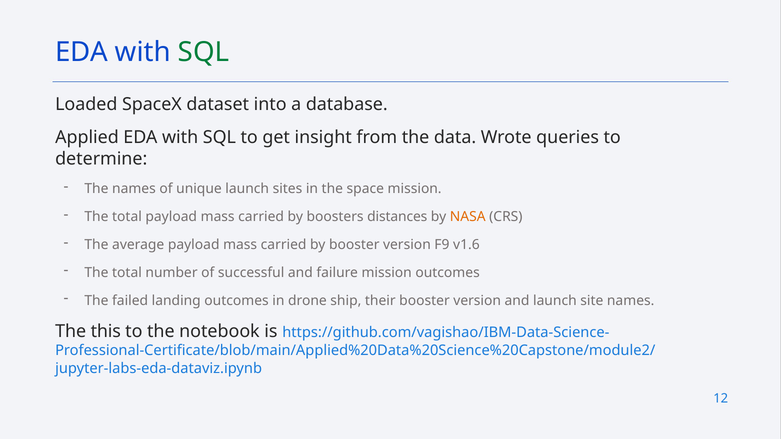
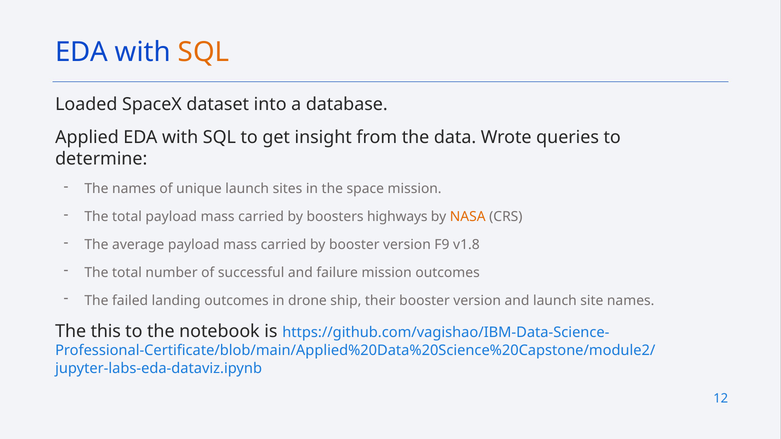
SQL at (204, 52) colour: green -> orange
distances: distances -> highways
v1.6: v1.6 -> v1.8
